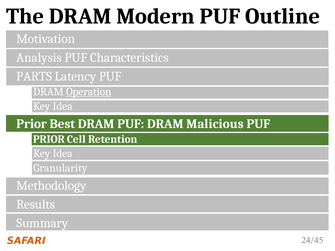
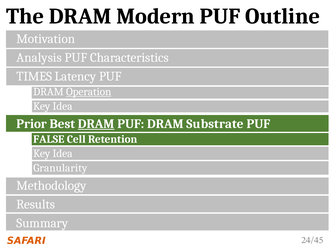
PARTS: PARTS -> TIMES
DRAM at (96, 124) underline: none -> present
Malicious: Malicious -> Substrate
PRIOR at (49, 139): PRIOR -> FALSE
